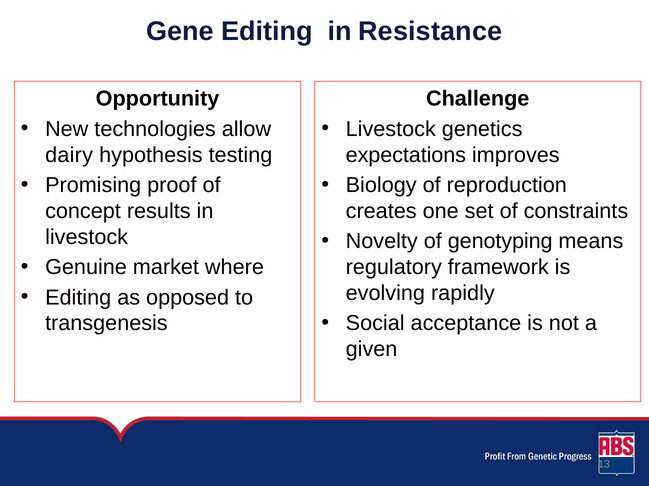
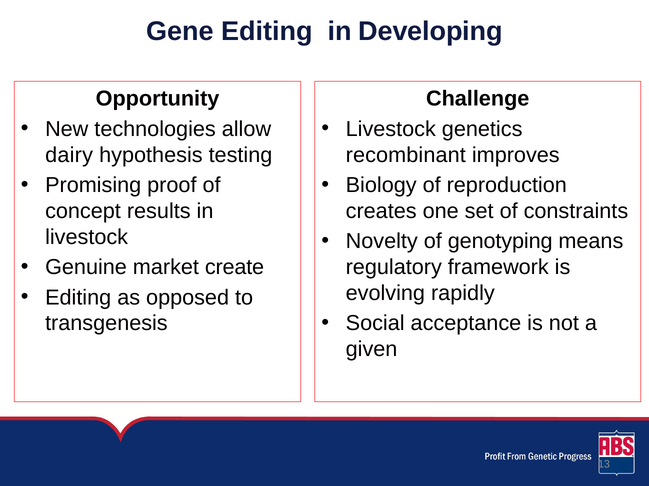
Resistance: Resistance -> Developing
expectations: expectations -> recombinant
where: where -> create
